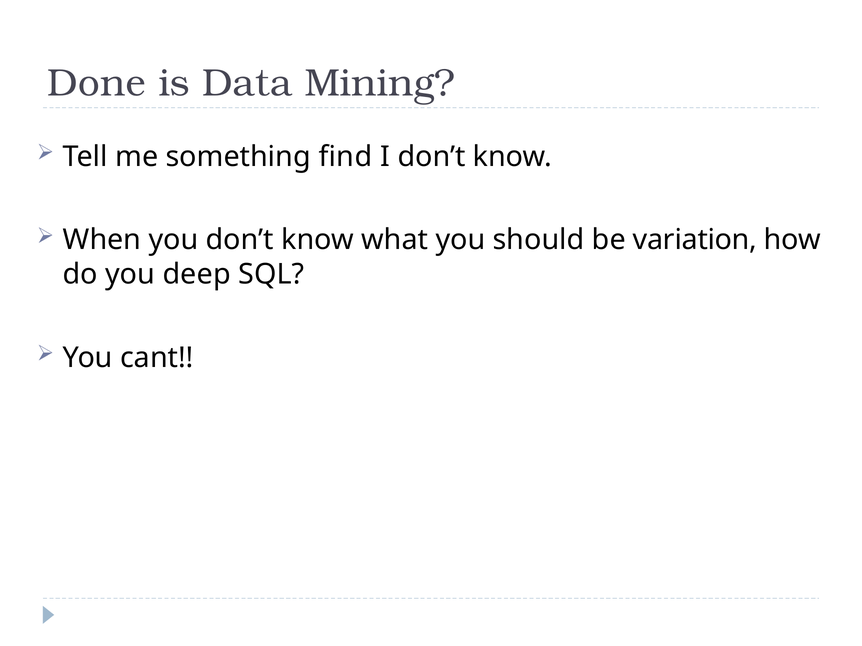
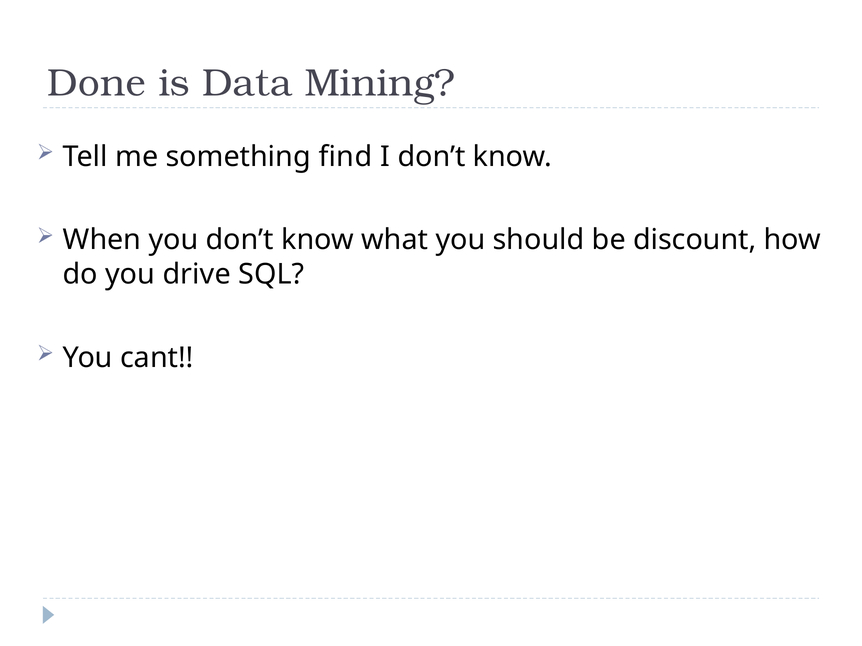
variation: variation -> discount
deep: deep -> drive
